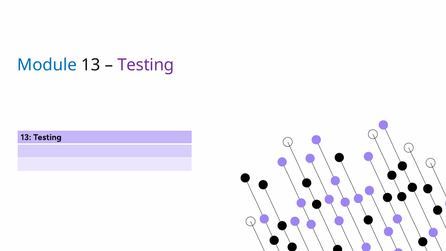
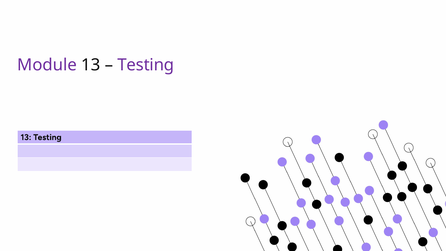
Module colour: blue -> purple
